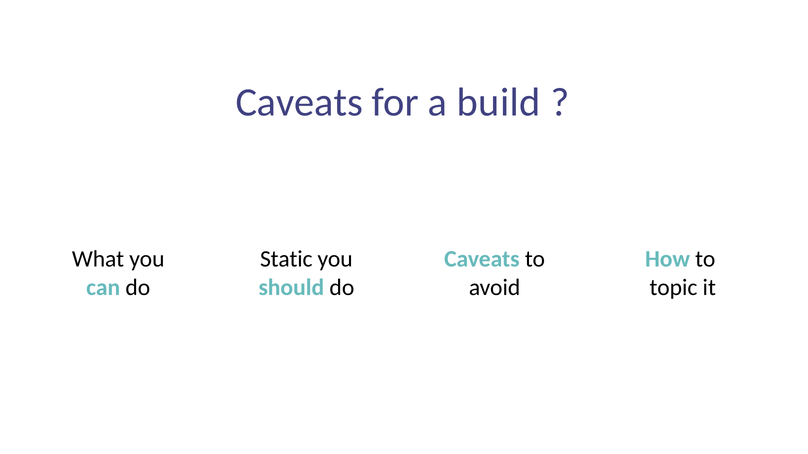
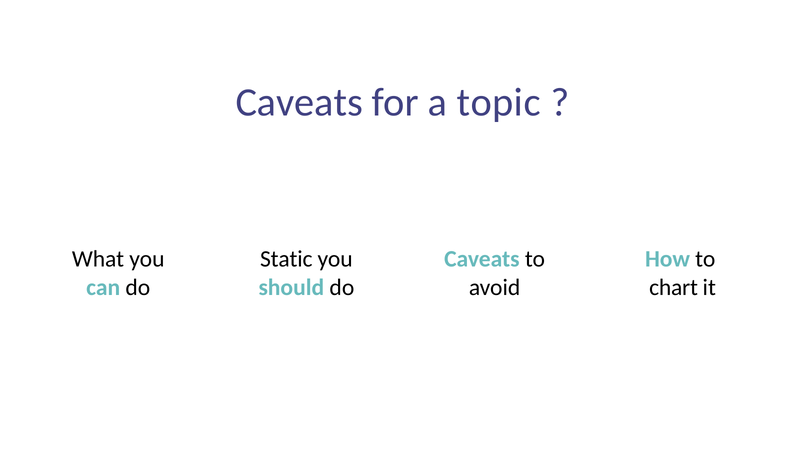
build: build -> topic
topic: topic -> chart
